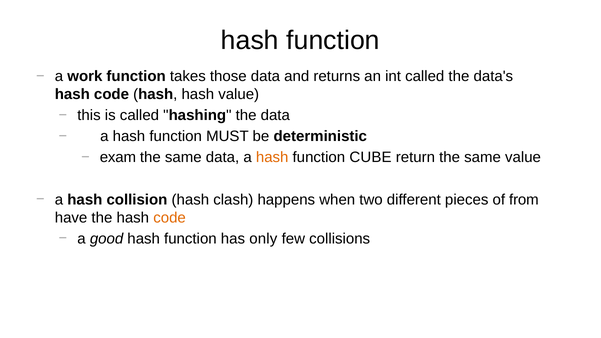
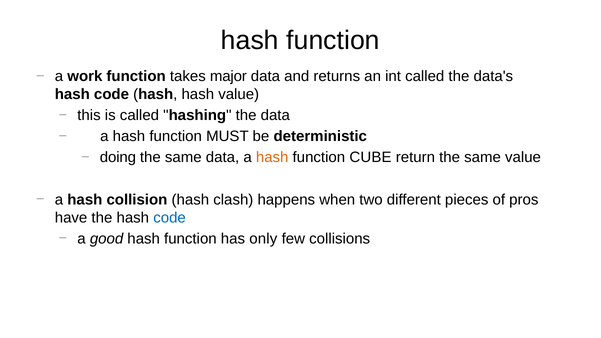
those: those -> major
exam: exam -> doing
from: from -> pros
code at (170, 218) colour: orange -> blue
